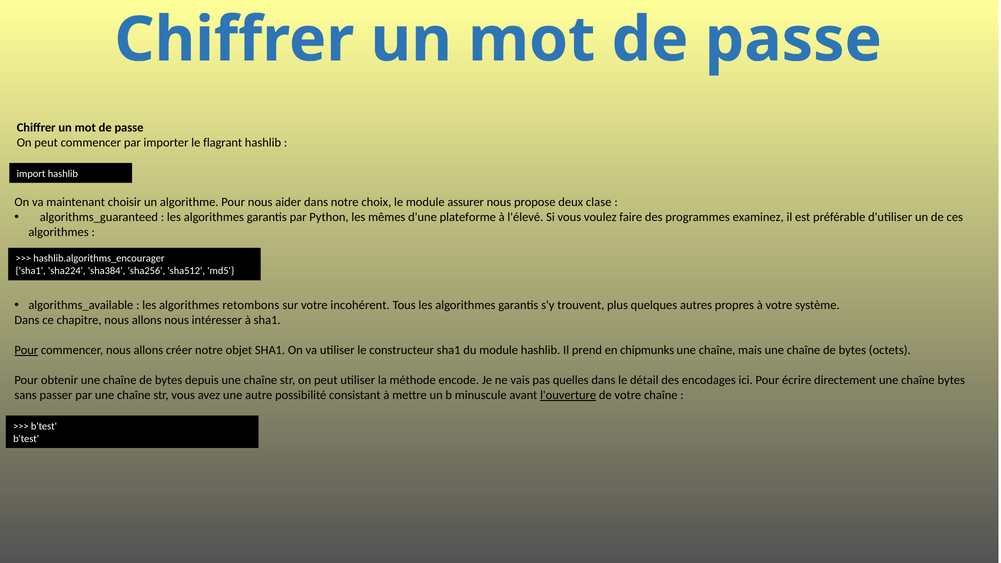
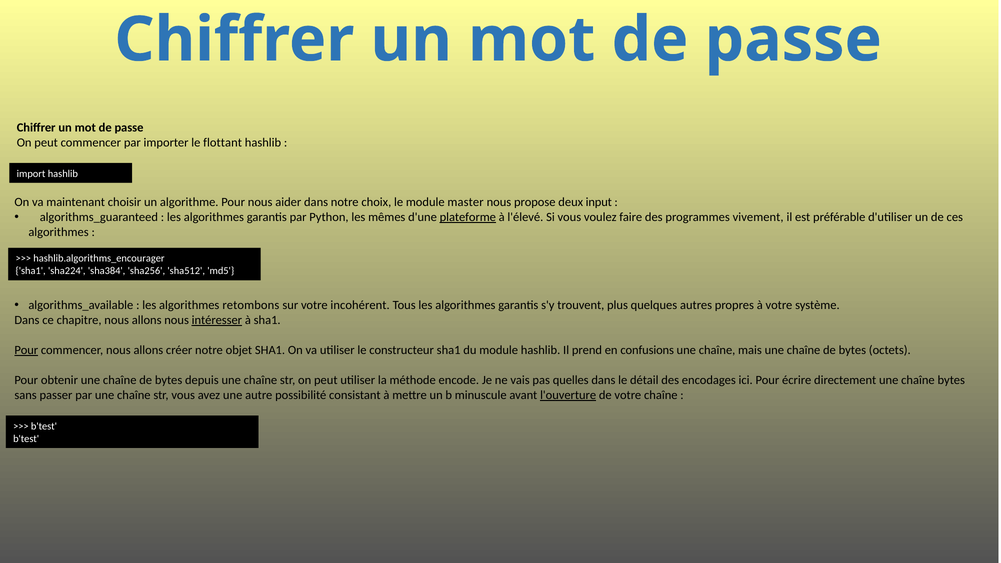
flagrant: flagrant -> flottant
assurer: assurer -> master
clase: clase -> input
plateforme underline: none -> present
examinez: examinez -> vivement
intéresser underline: none -> present
chipmunks: chipmunks -> confusions
